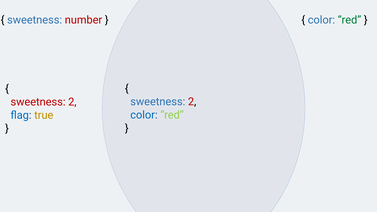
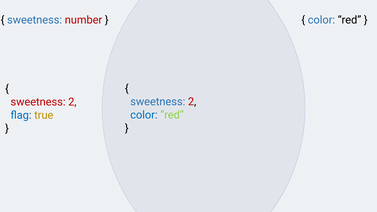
red colour: green -> black
